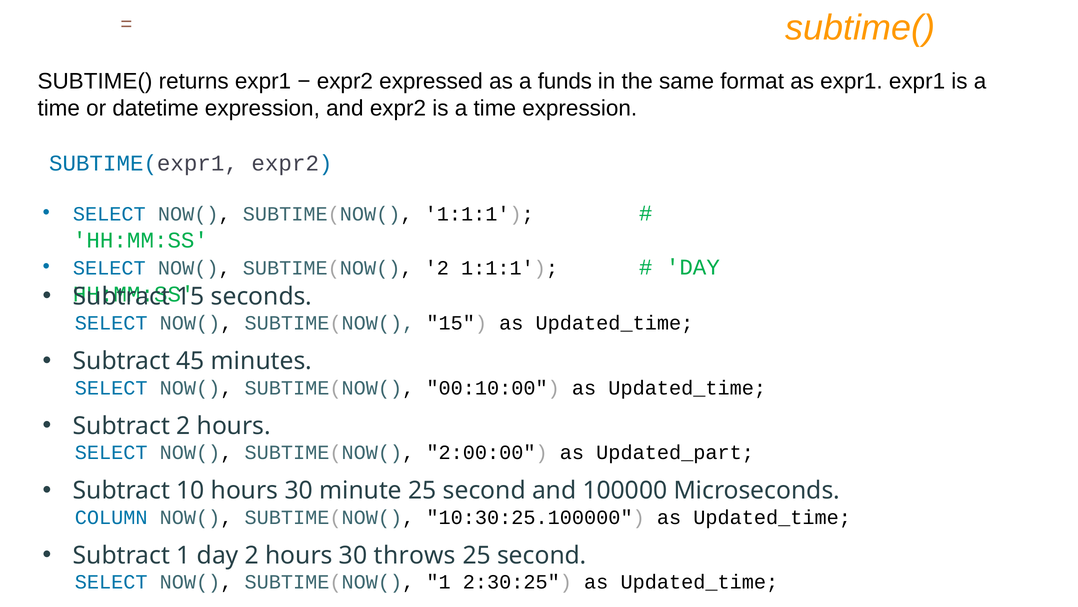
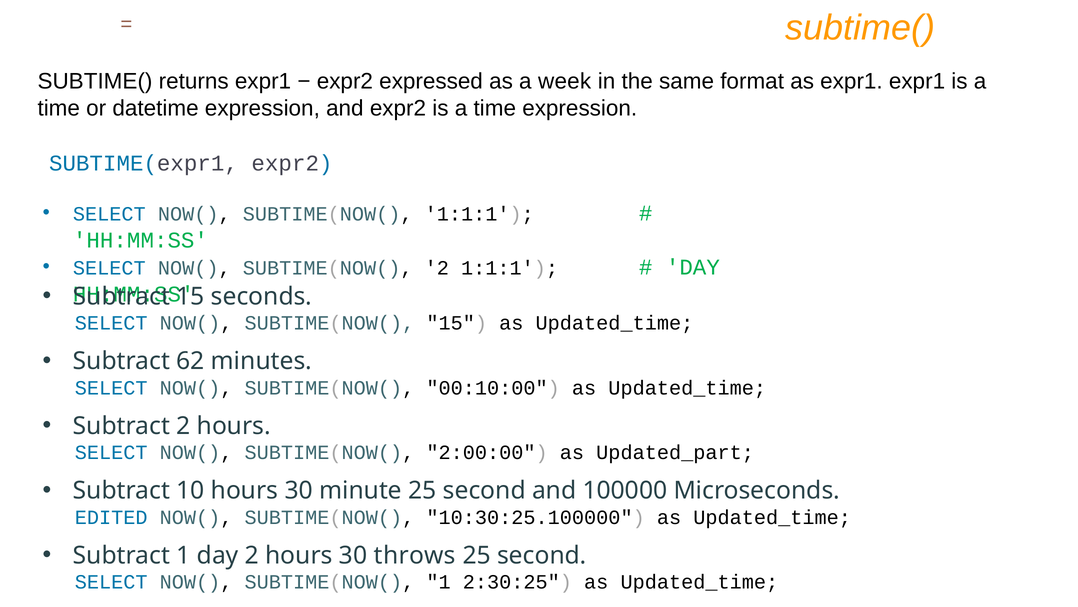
funds: funds -> week
45: 45 -> 62
COLUMN: COLUMN -> EDITED
